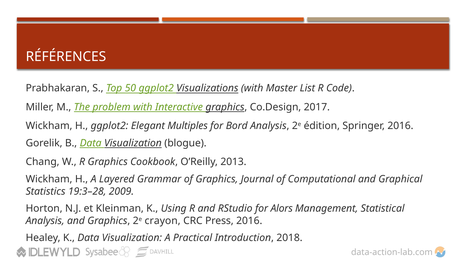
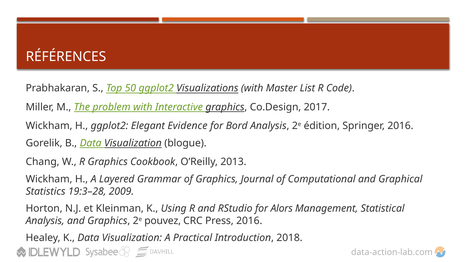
Multiples: Multiples -> Evidence
crayon: crayon -> pouvez
